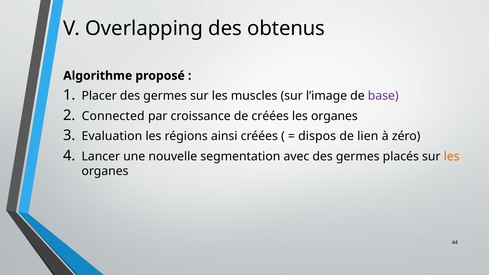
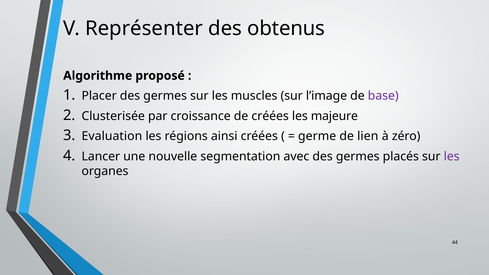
Overlapping: Overlapping -> Représenter
Connected: Connected -> Clusterisée
organes at (334, 116): organes -> majeure
dispos: dispos -> germe
les at (452, 156) colour: orange -> purple
